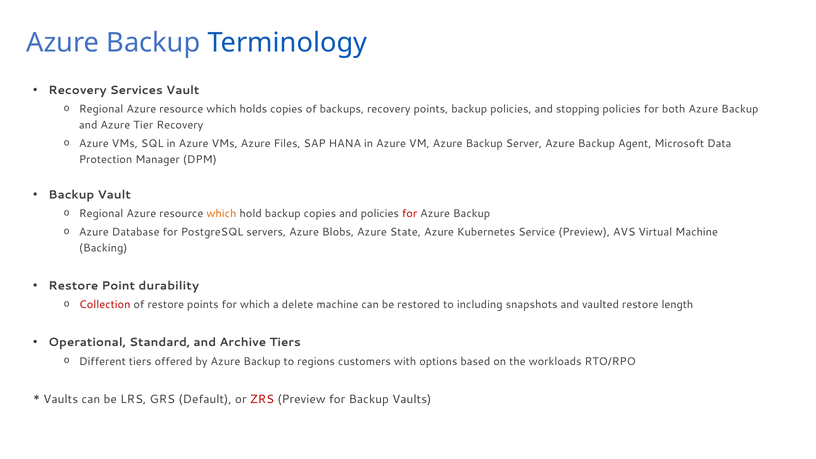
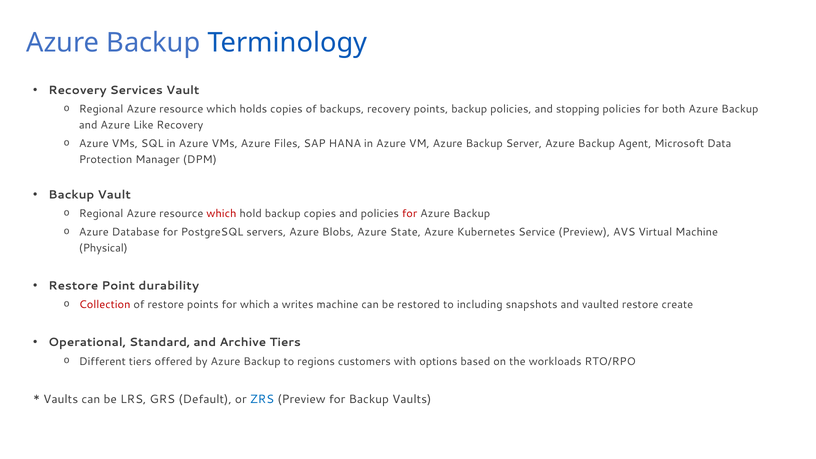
Tier: Tier -> Like
which at (221, 214) colour: orange -> red
Backing: Backing -> Physical
delete: delete -> writes
length: length -> create
ZRS colour: red -> blue
